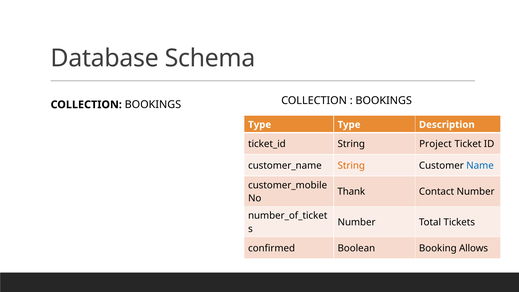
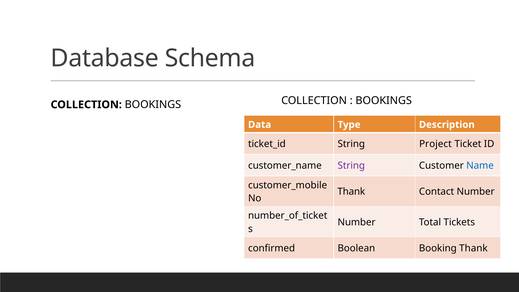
Type at (260, 125): Type -> Data
String at (351, 166) colour: orange -> purple
Booking Allows: Allows -> Thank
